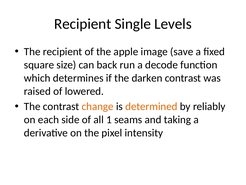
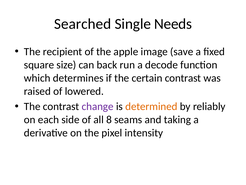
Recipient at (83, 24): Recipient -> Searched
Levels: Levels -> Needs
darken: darken -> certain
change colour: orange -> purple
1: 1 -> 8
